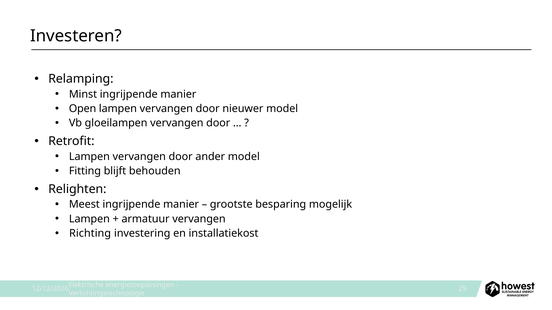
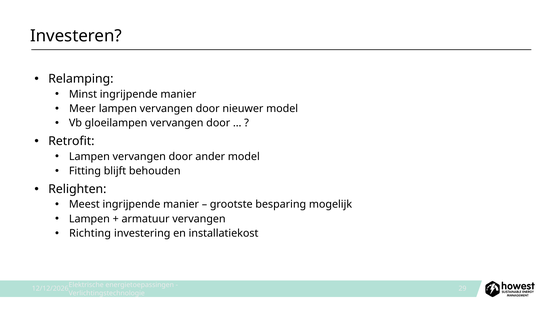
Open: Open -> Meer
